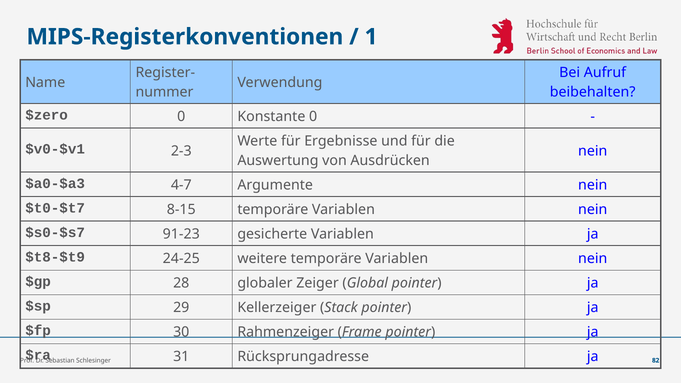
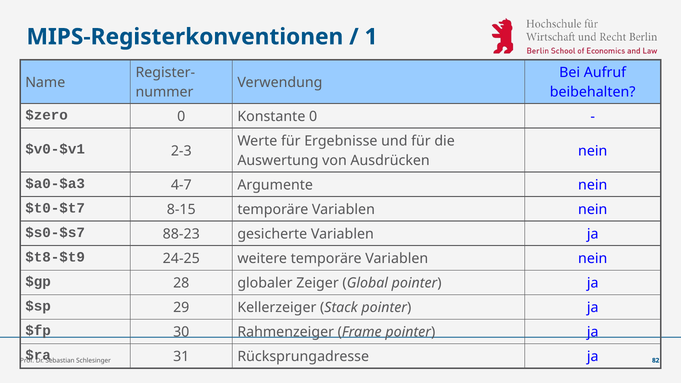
91-23: 91-23 -> 88-23
